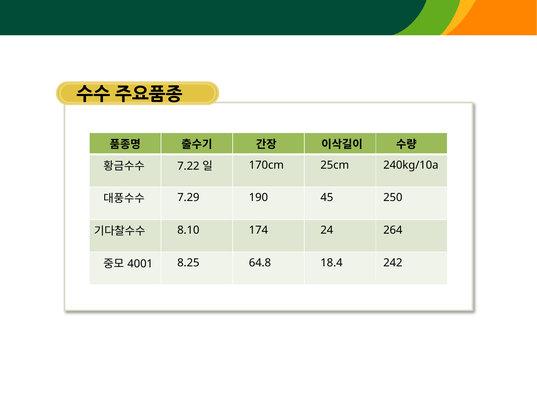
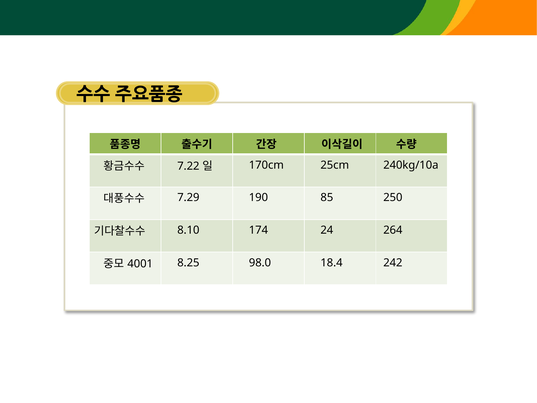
45: 45 -> 85
64.8: 64.8 -> 98.0
